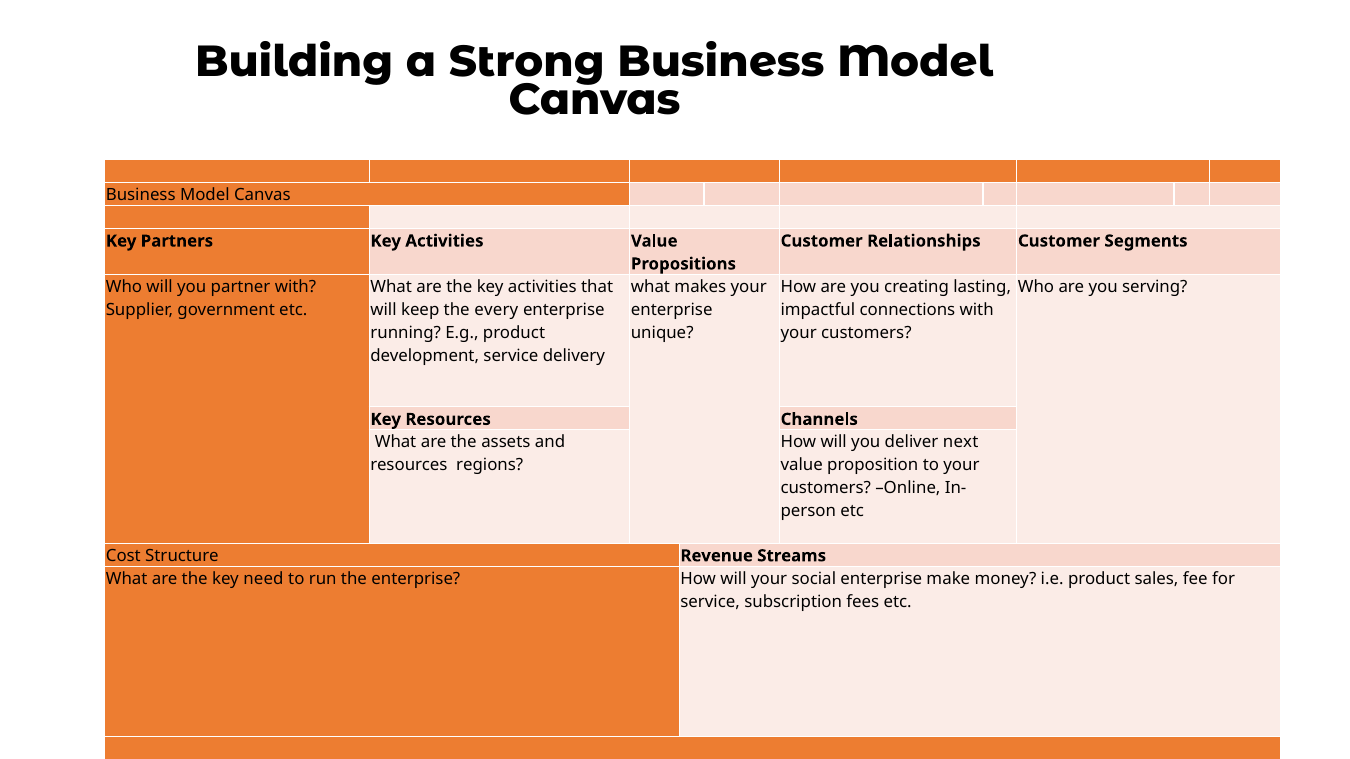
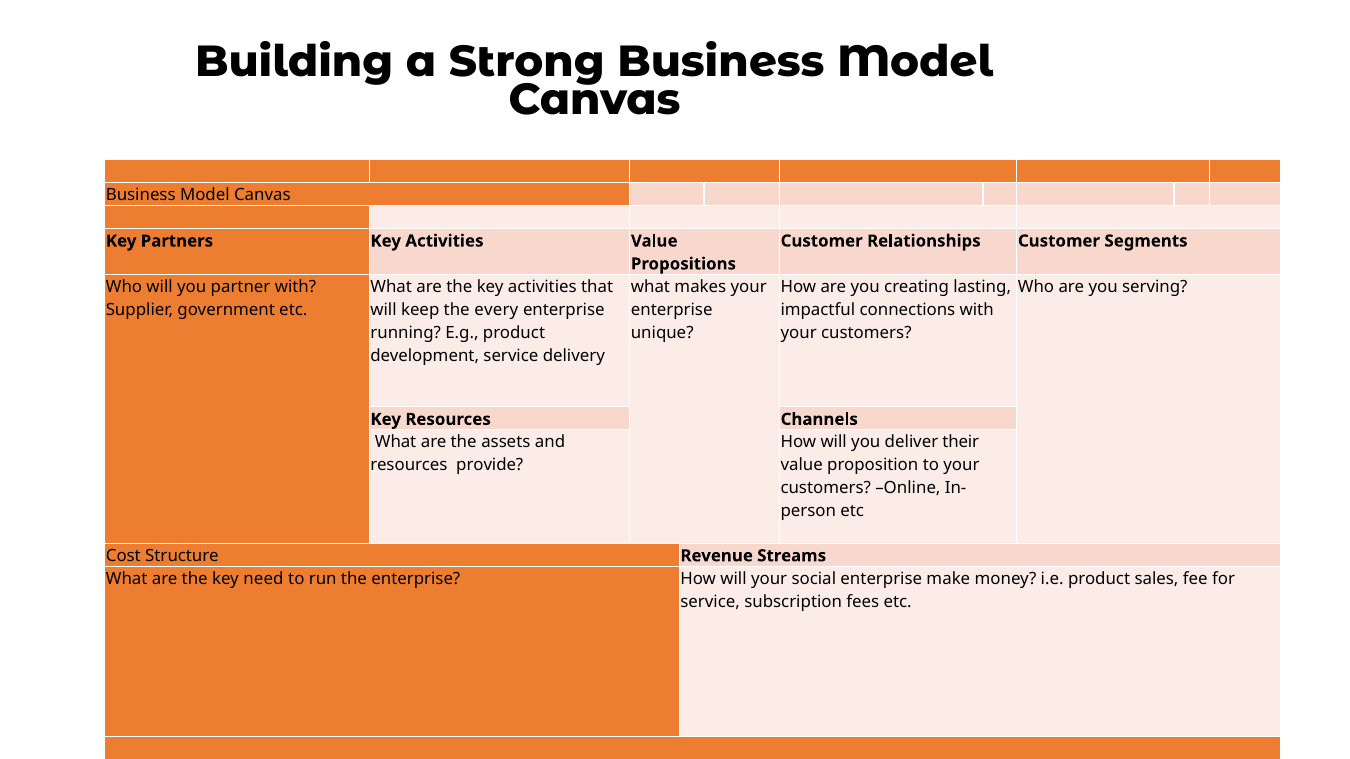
next: next -> their
regions: regions -> provide
